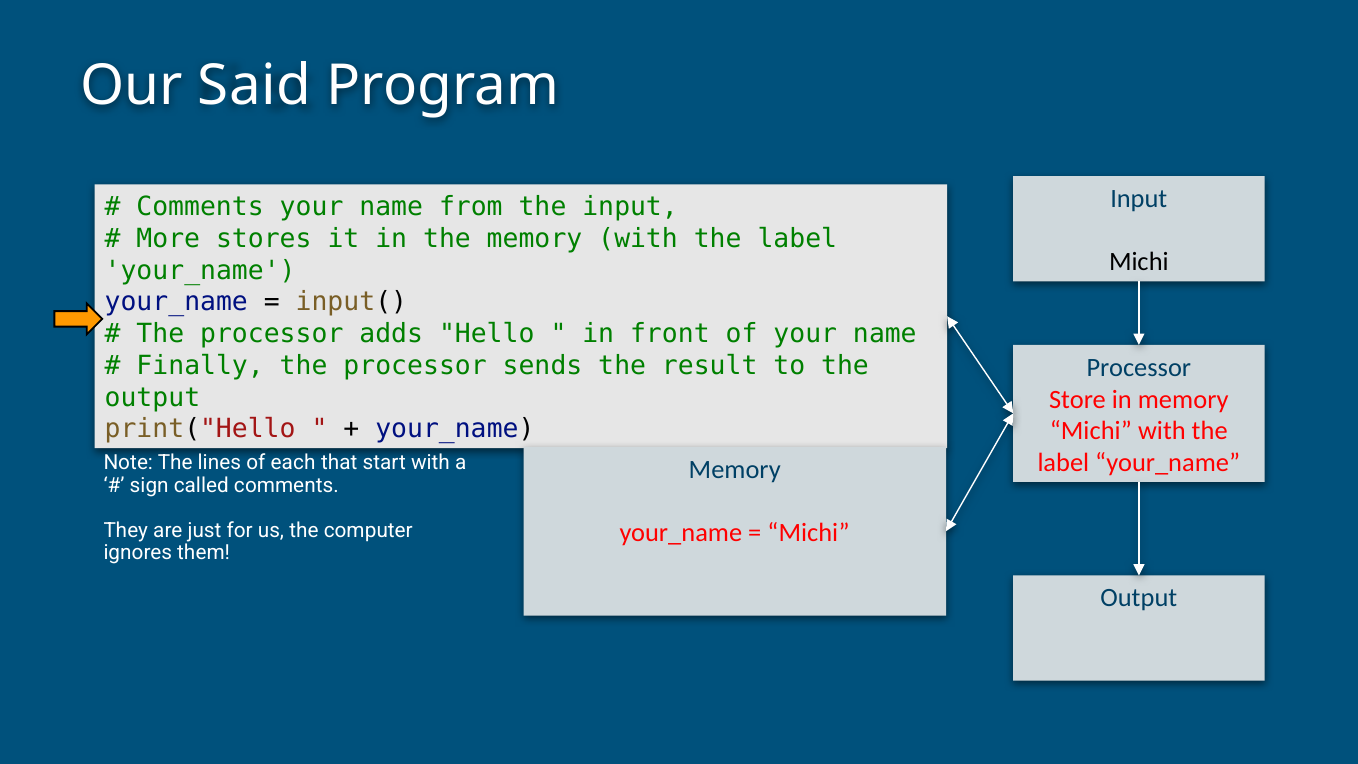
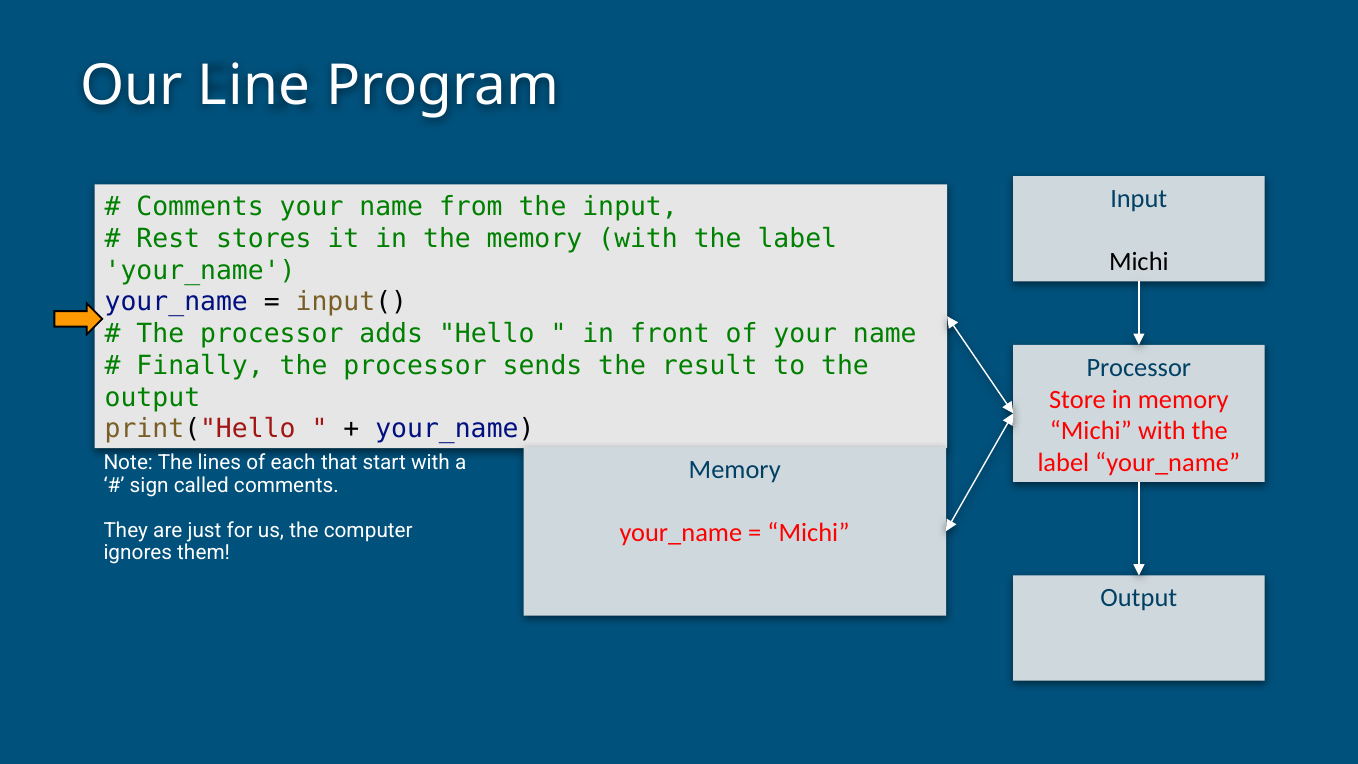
Said: Said -> Line
More: More -> Rest
